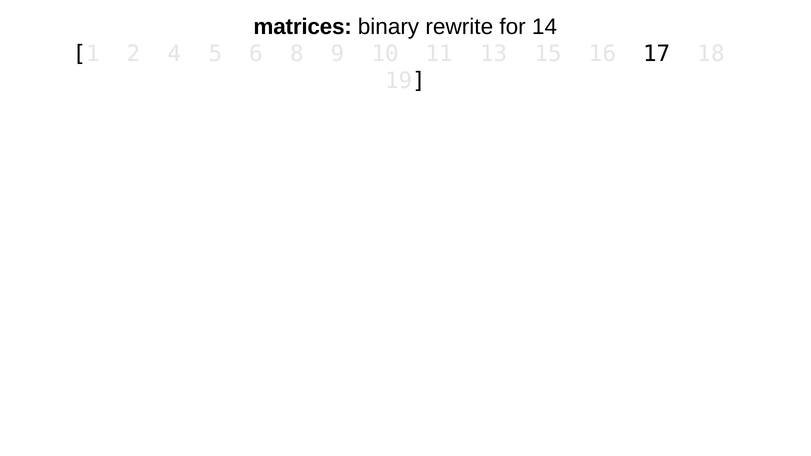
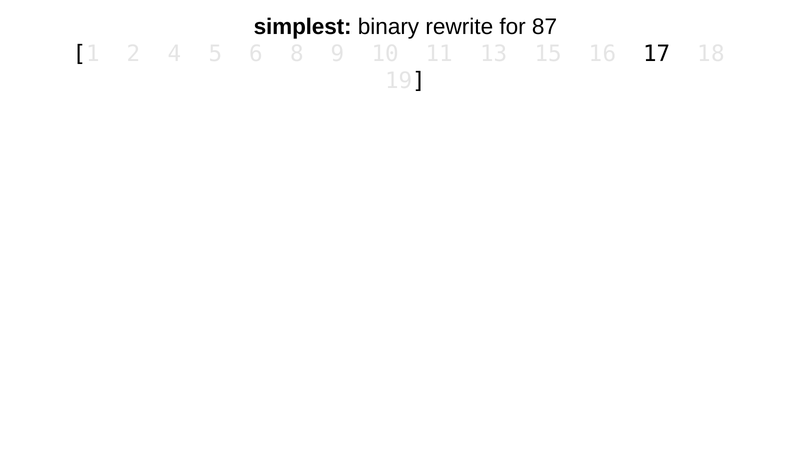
matrices: matrices -> simplest
14: 14 -> 87
